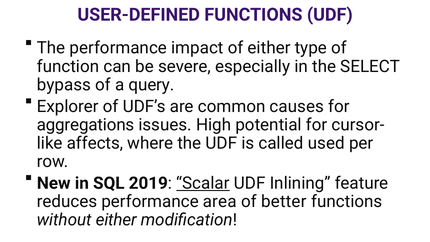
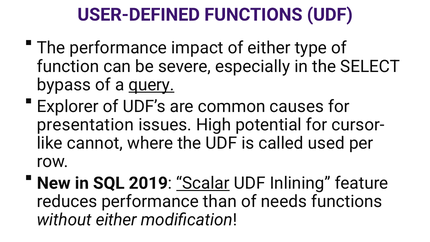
query underline: none -> present
aggregations: aggregations -> presentation
affects: affects -> cannot
area: area -> than
better: better -> needs
